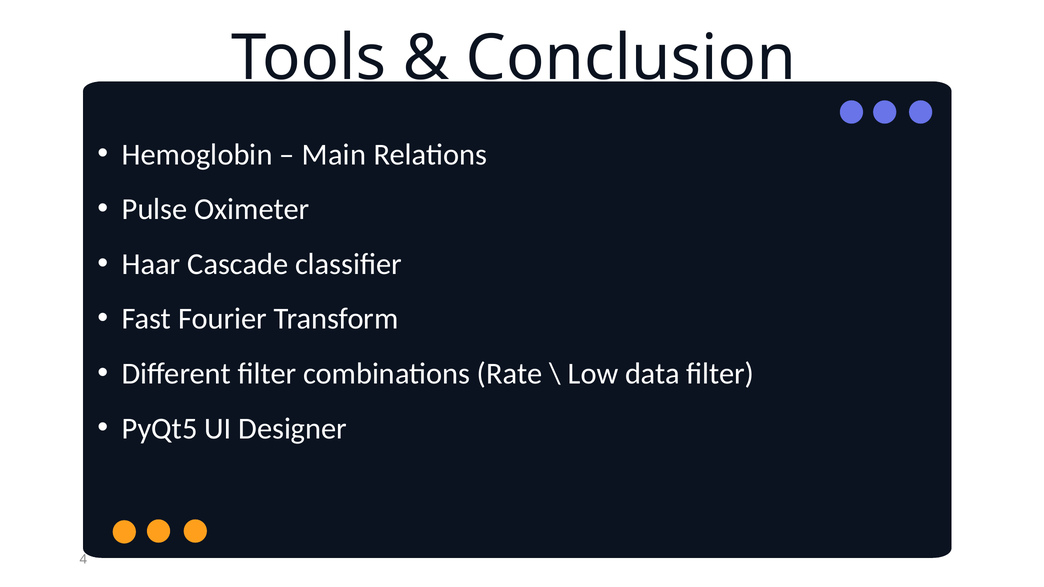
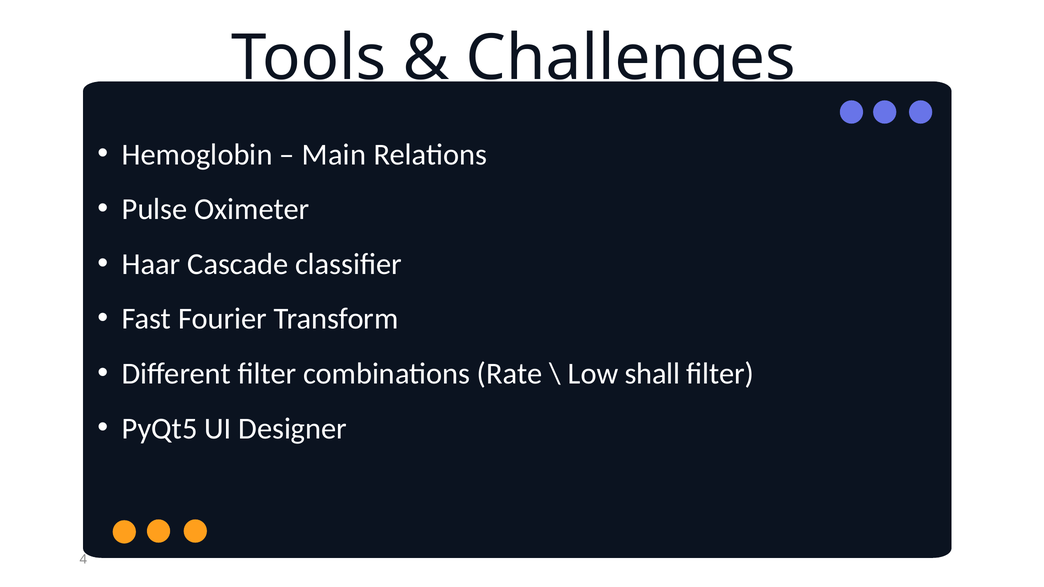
Conclusion: Conclusion -> Challenges
data: data -> shall
